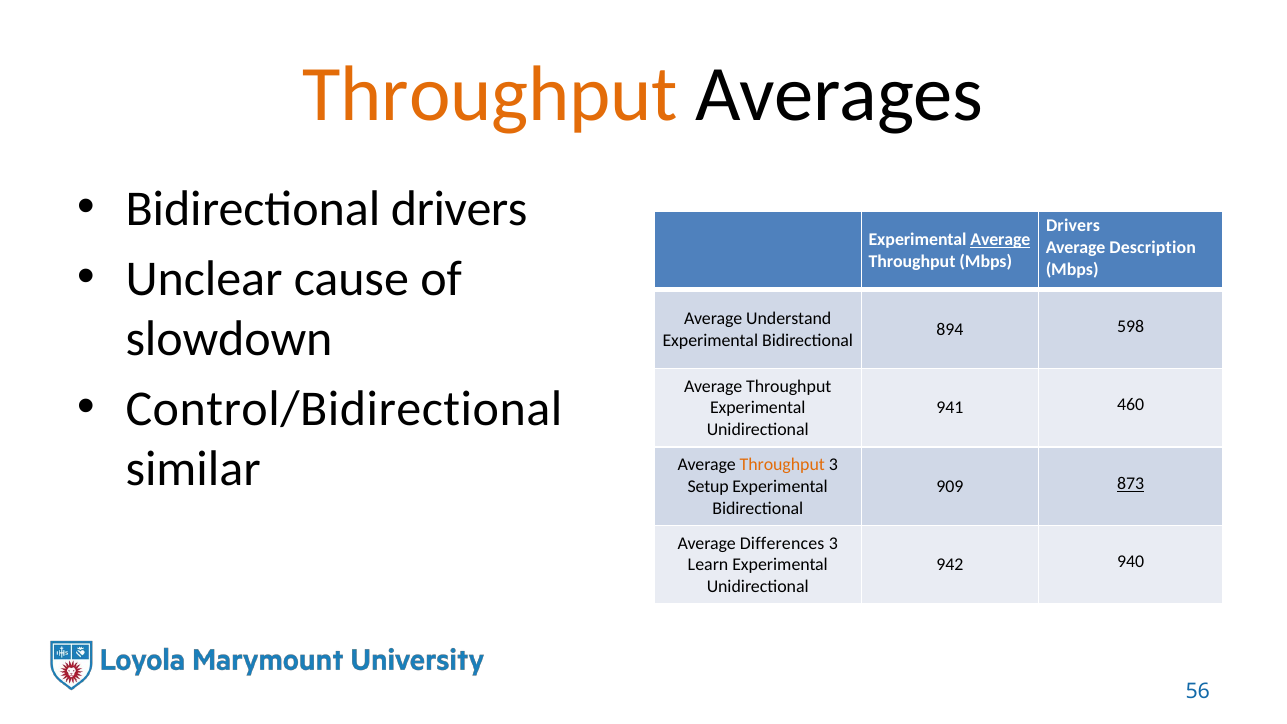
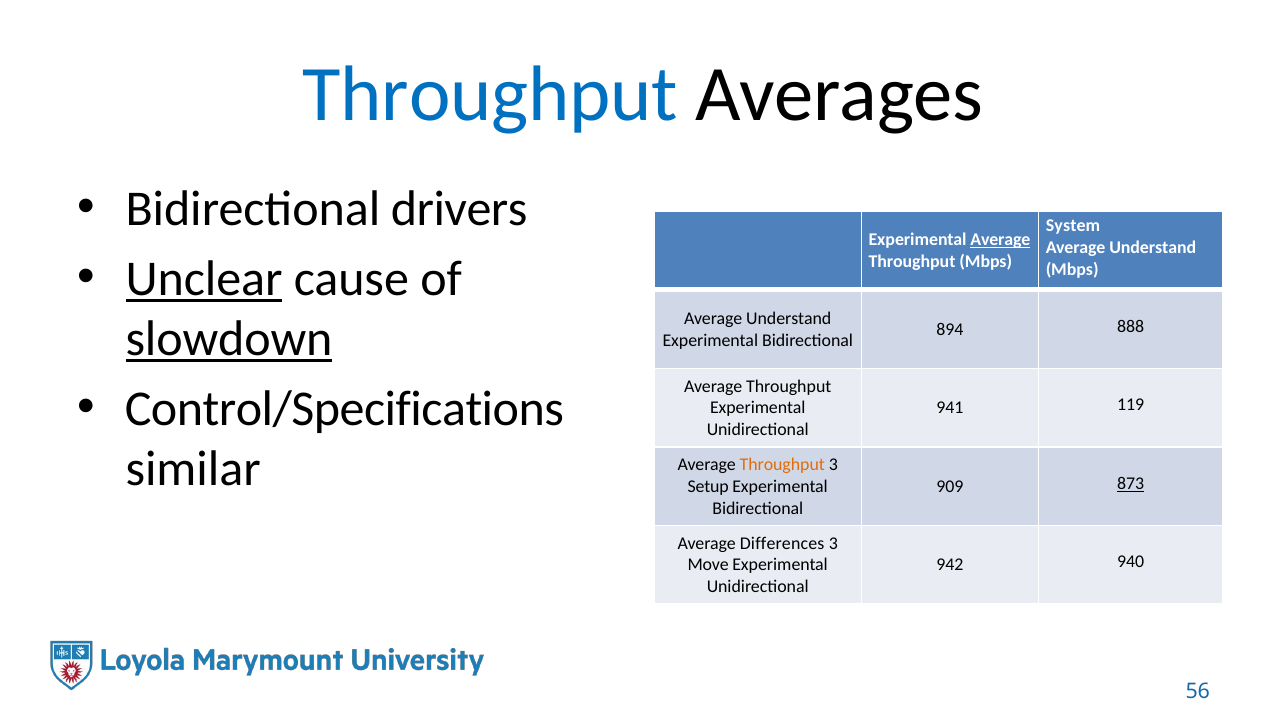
Throughput at (490, 95) colour: orange -> blue
Drivers at (1073, 226): Drivers -> System
Description at (1153, 248): Description -> Understand
Unclear underline: none -> present
slowdown underline: none -> present
598: 598 -> 888
Control/Bidirectional: Control/Bidirectional -> Control/Specifications
460: 460 -> 119
Learn: Learn -> Move
